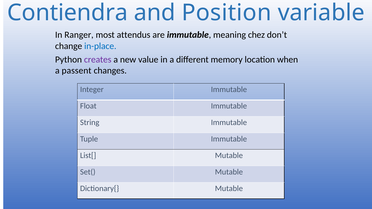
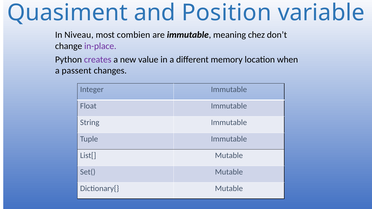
Contiendra: Contiendra -> Quasiment
Ranger: Ranger -> Niveau
attendus: attendus -> combien
in-place colour: blue -> purple
